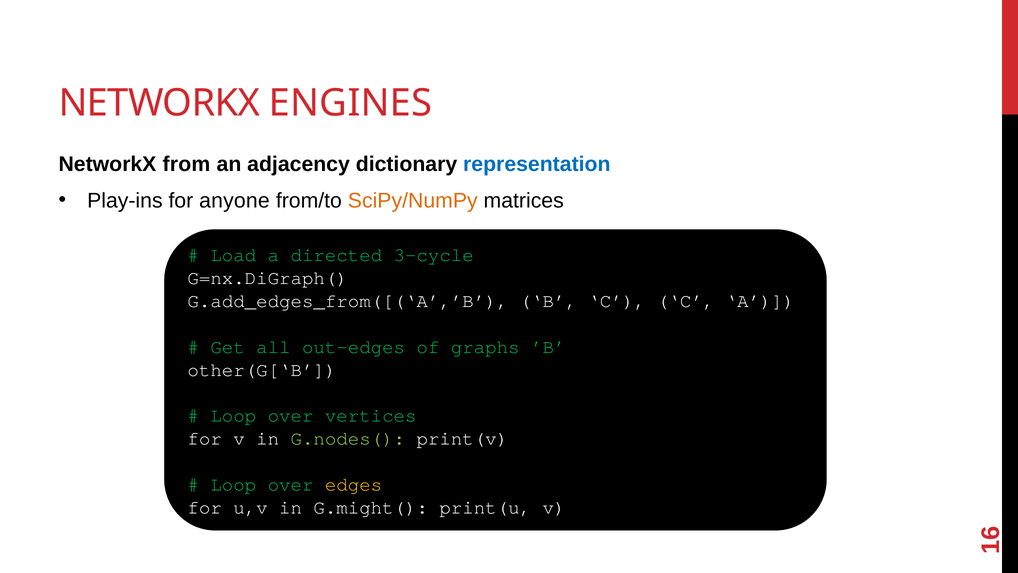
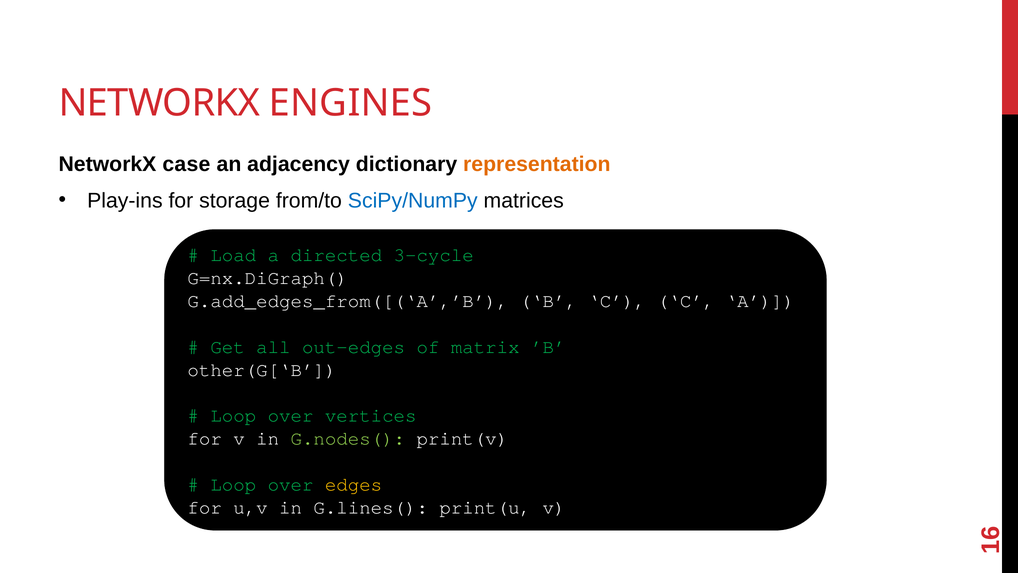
from: from -> case
representation colour: blue -> orange
anyone: anyone -> storage
SciPy/NumPy colour: orange -> blue
graphs: graphs -> matrix
G.might(: G.might( -> G.lines(
